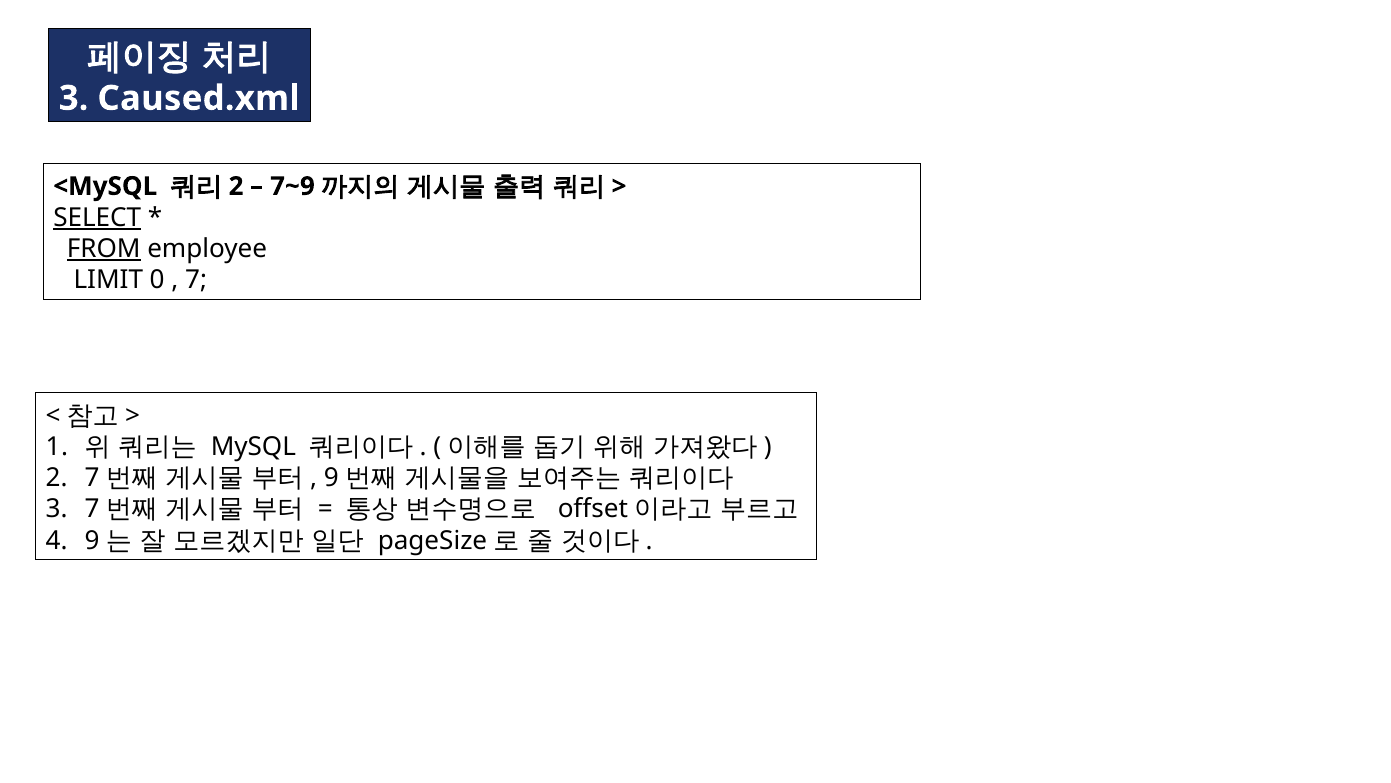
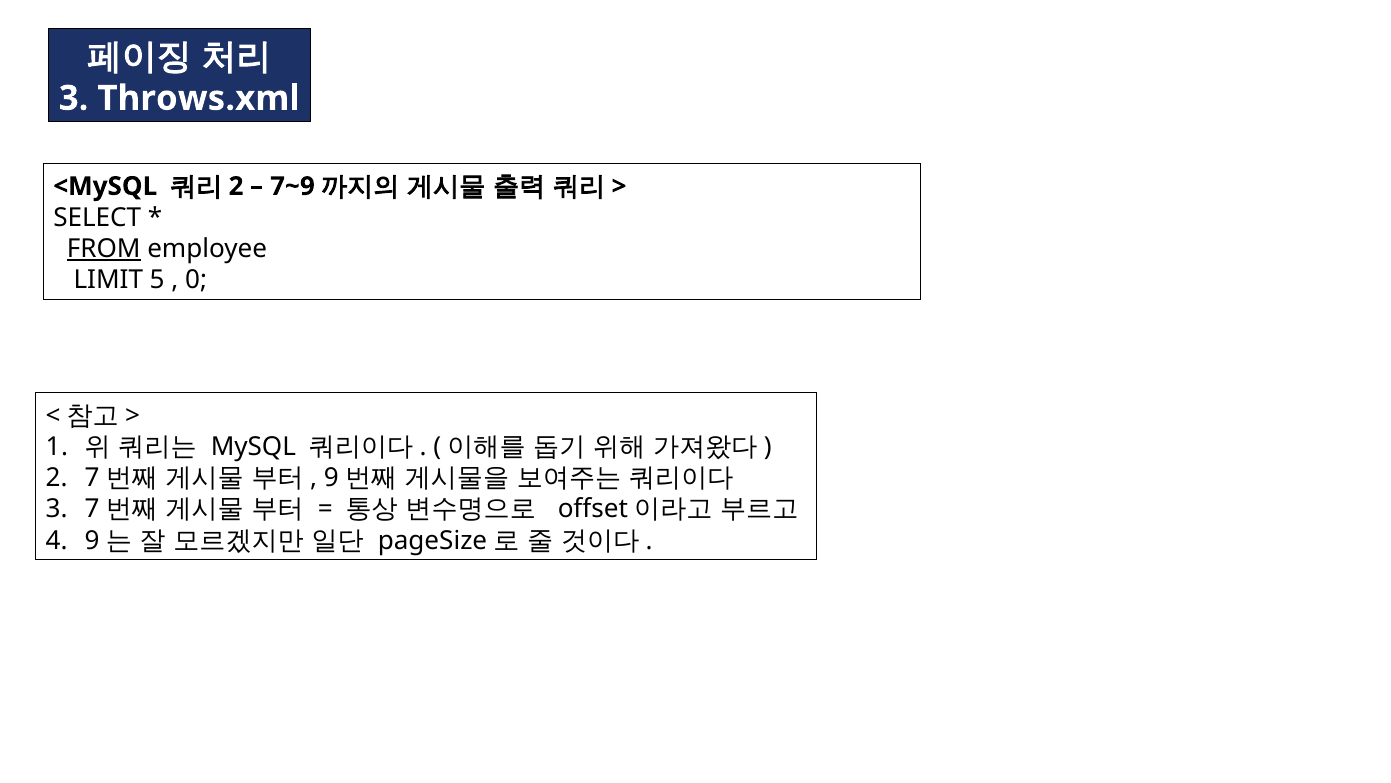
Caused.xml: Caused.xml -> Throws.xml
SELECT underline: present -> none
0: 0 -> 5
7: 7 -> 0
